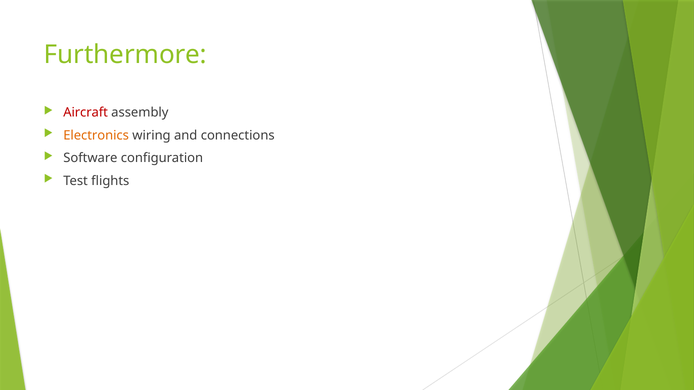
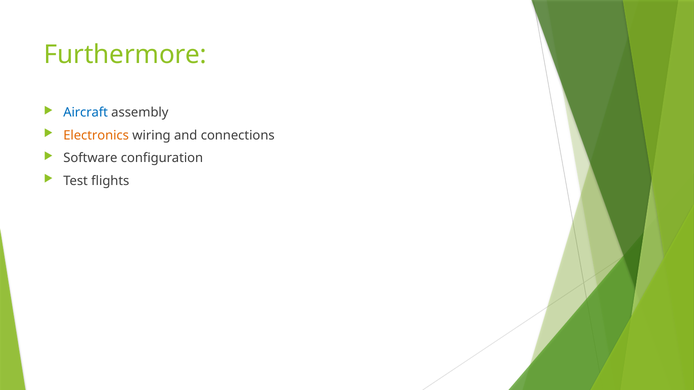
Aircraft colour: red -> blue
